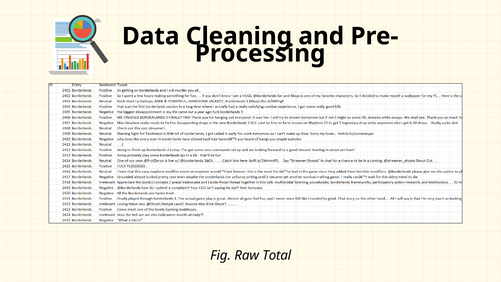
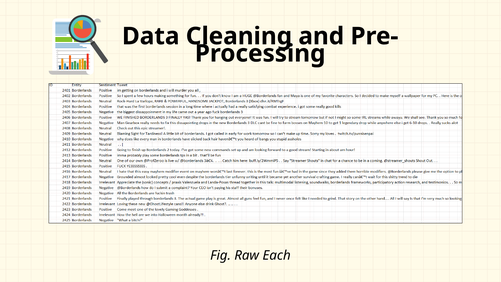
Total: Total -> Each
